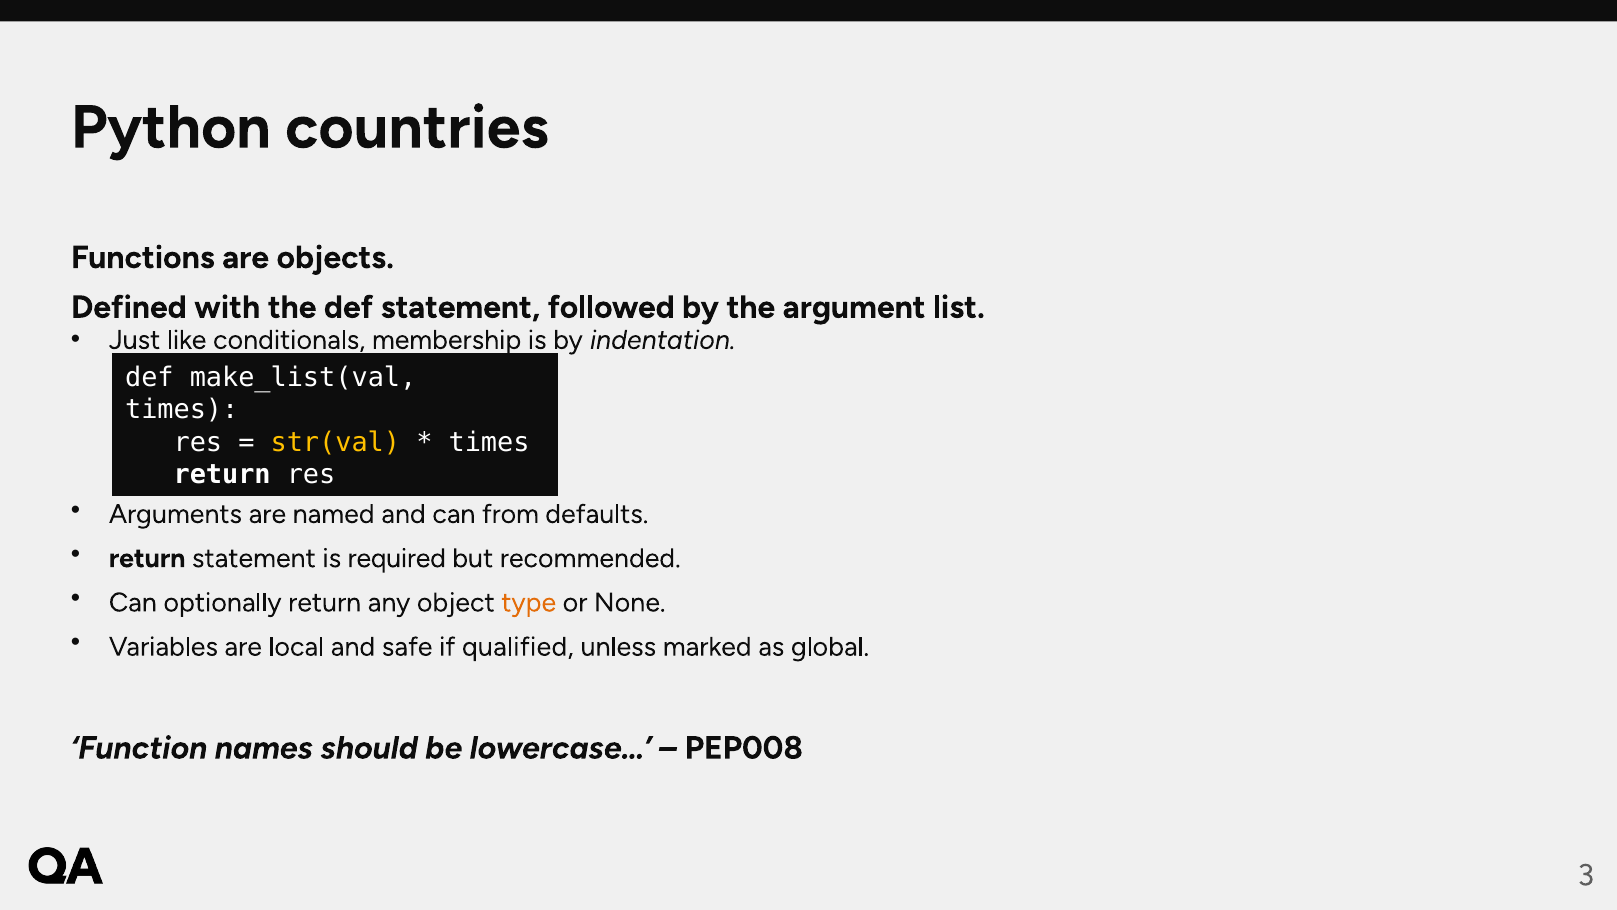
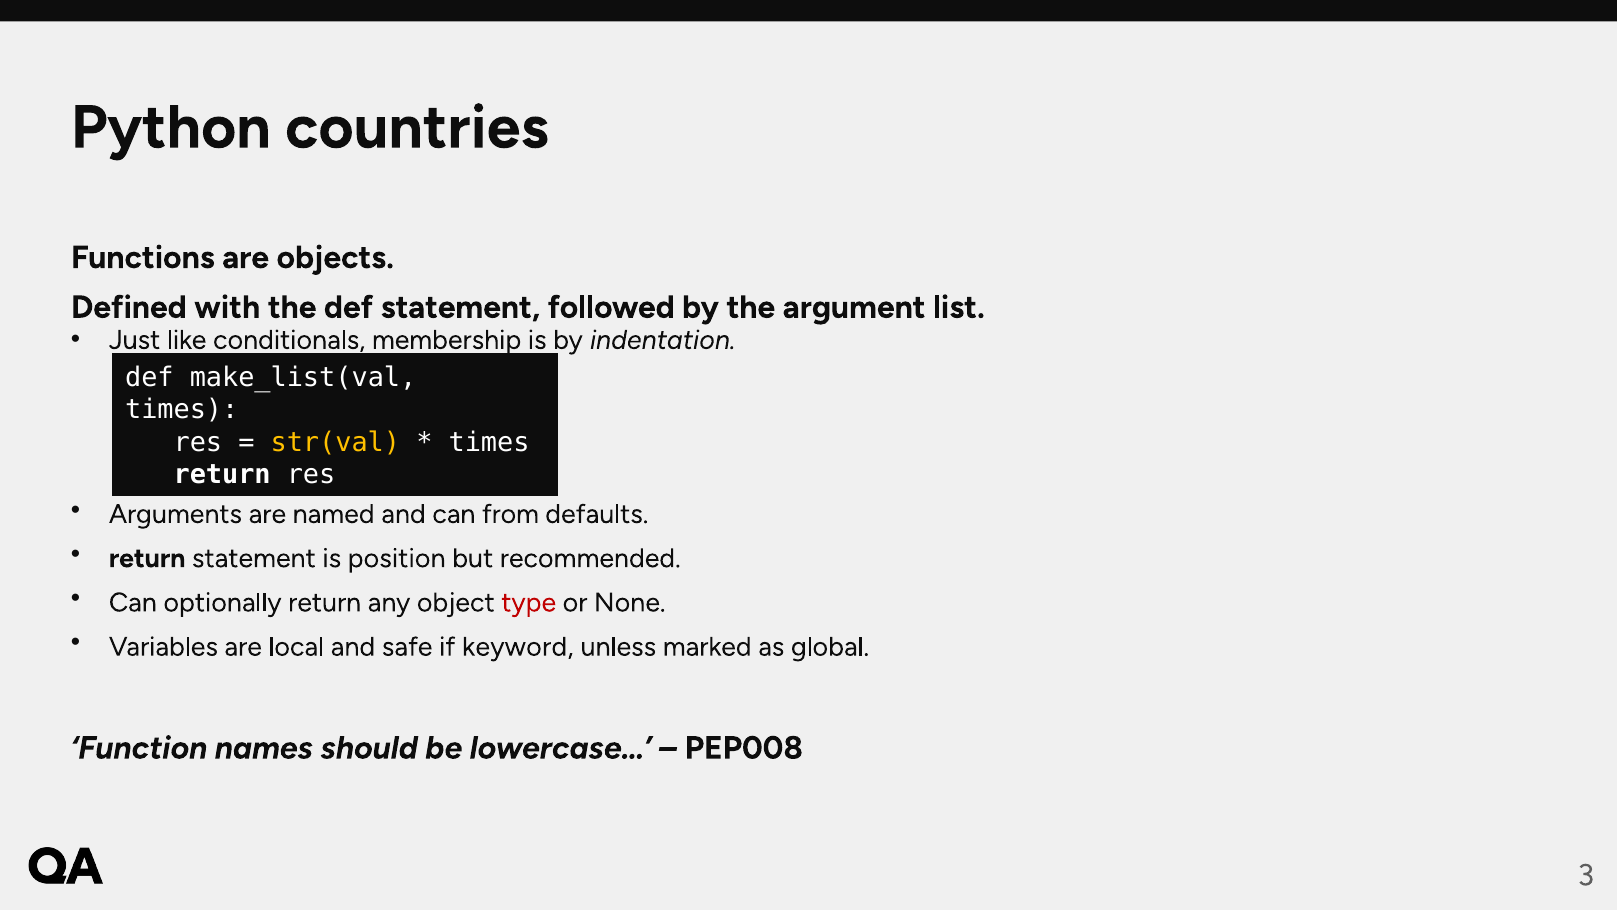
required: required -> position
type colour: orange -> red
qualified: qualified -> keyword
